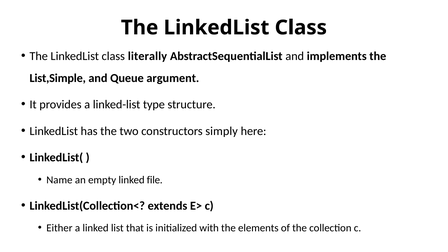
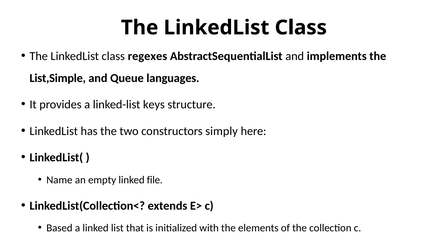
literally: literally -> regexes
argument: argument -> languages
type: type -> keys
Either: Either -> Based
